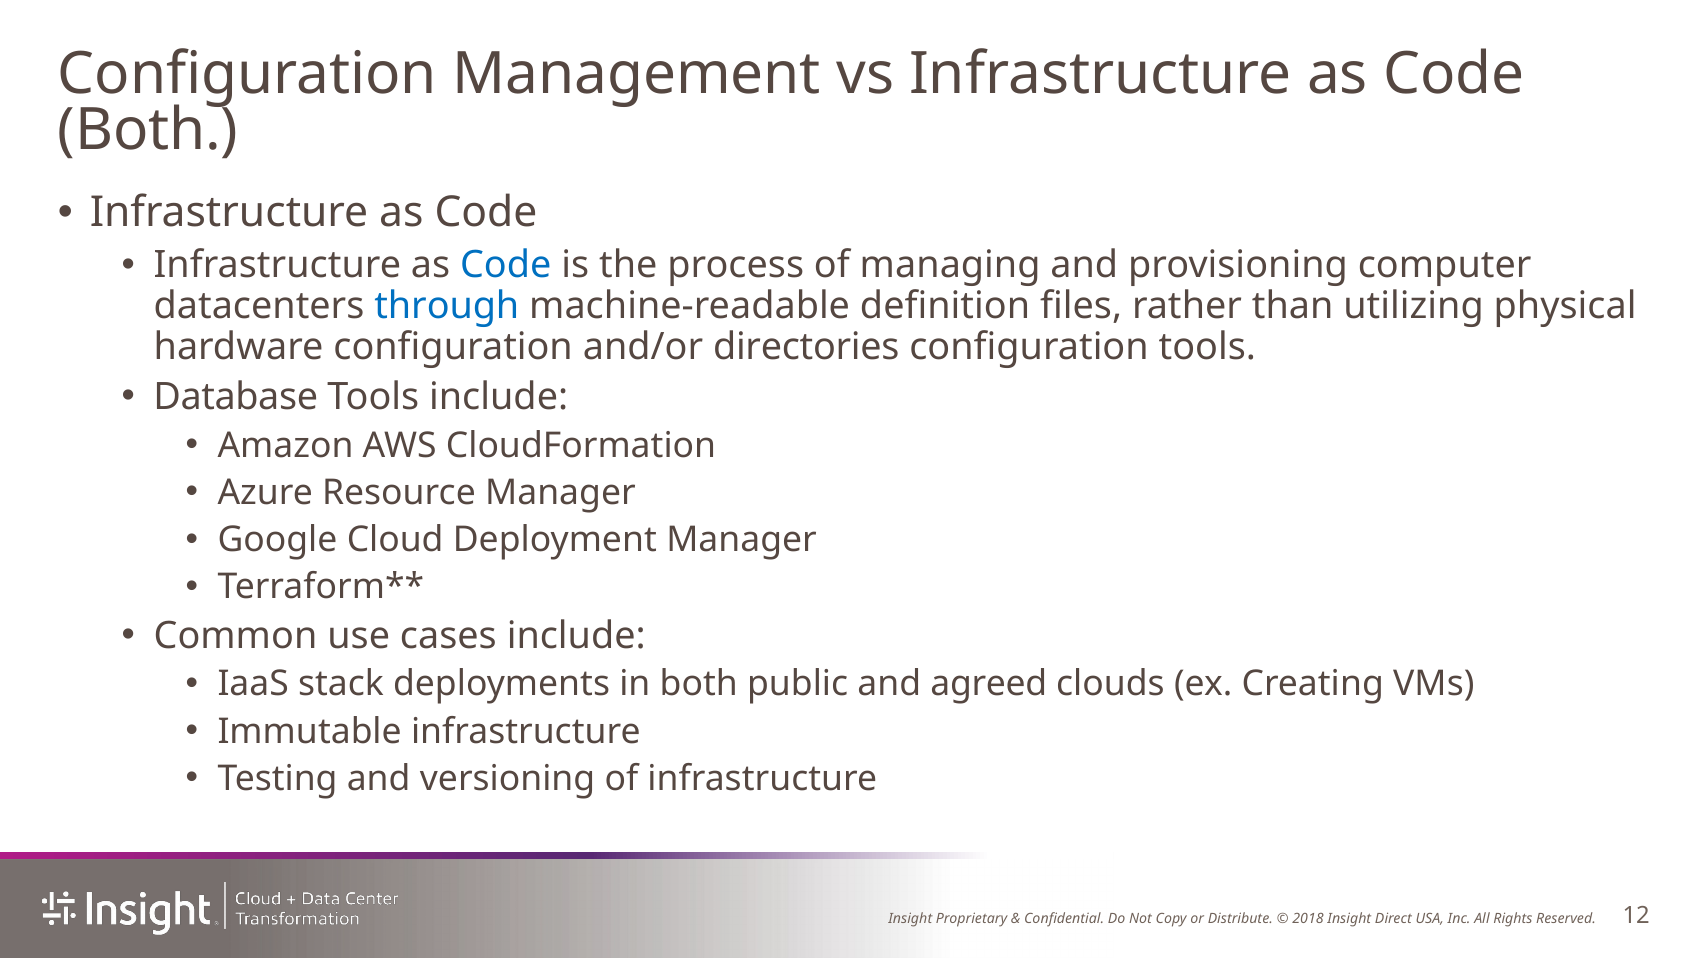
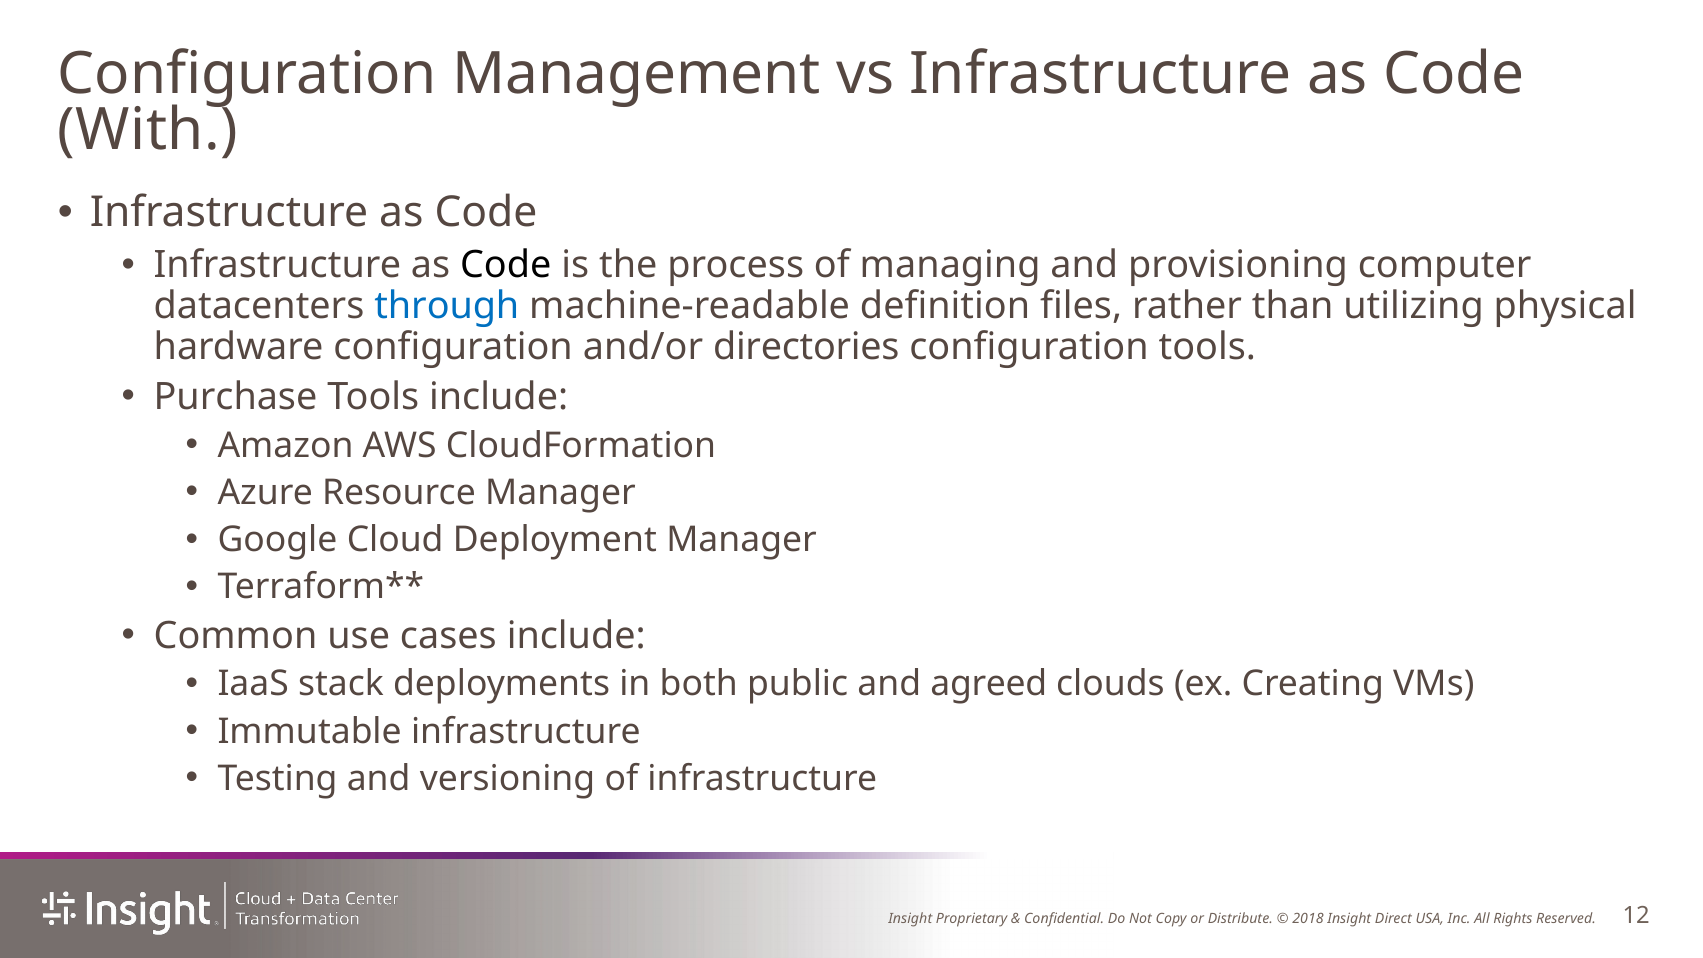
Both at (148, 131): Both -> With
Code at (506, 265) colour: blue -> black
Database: Database -> Purchase
